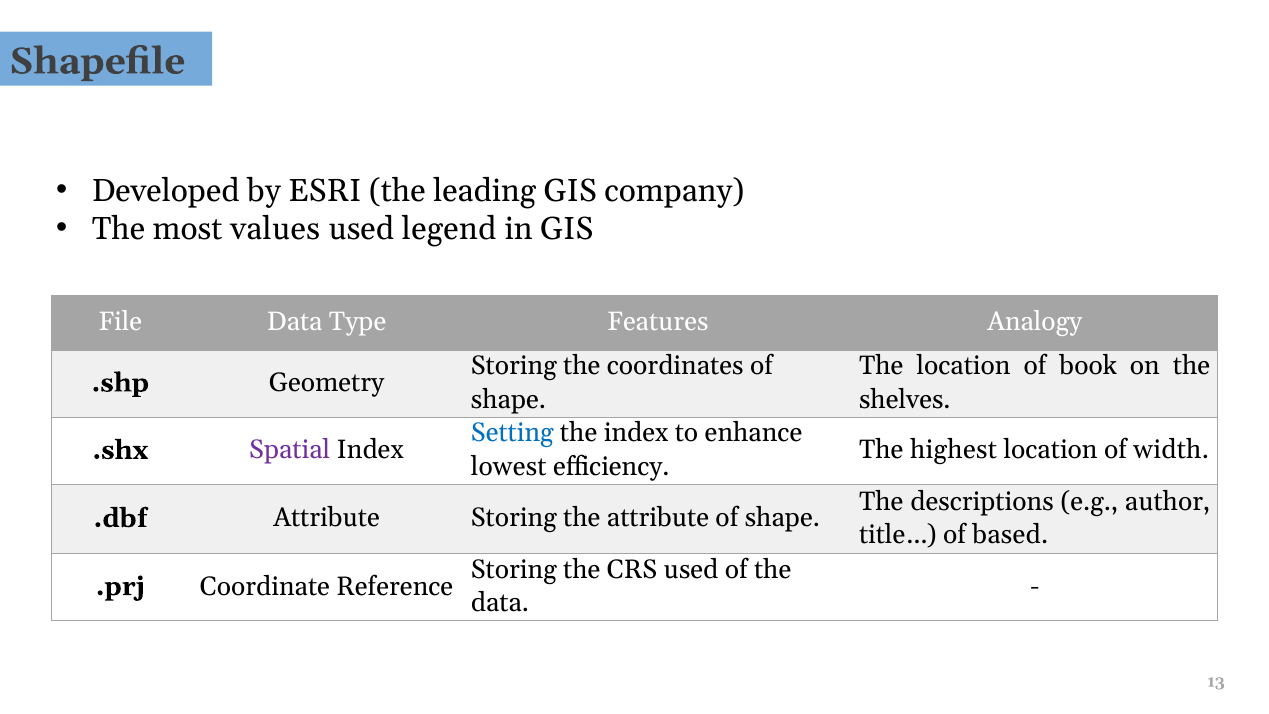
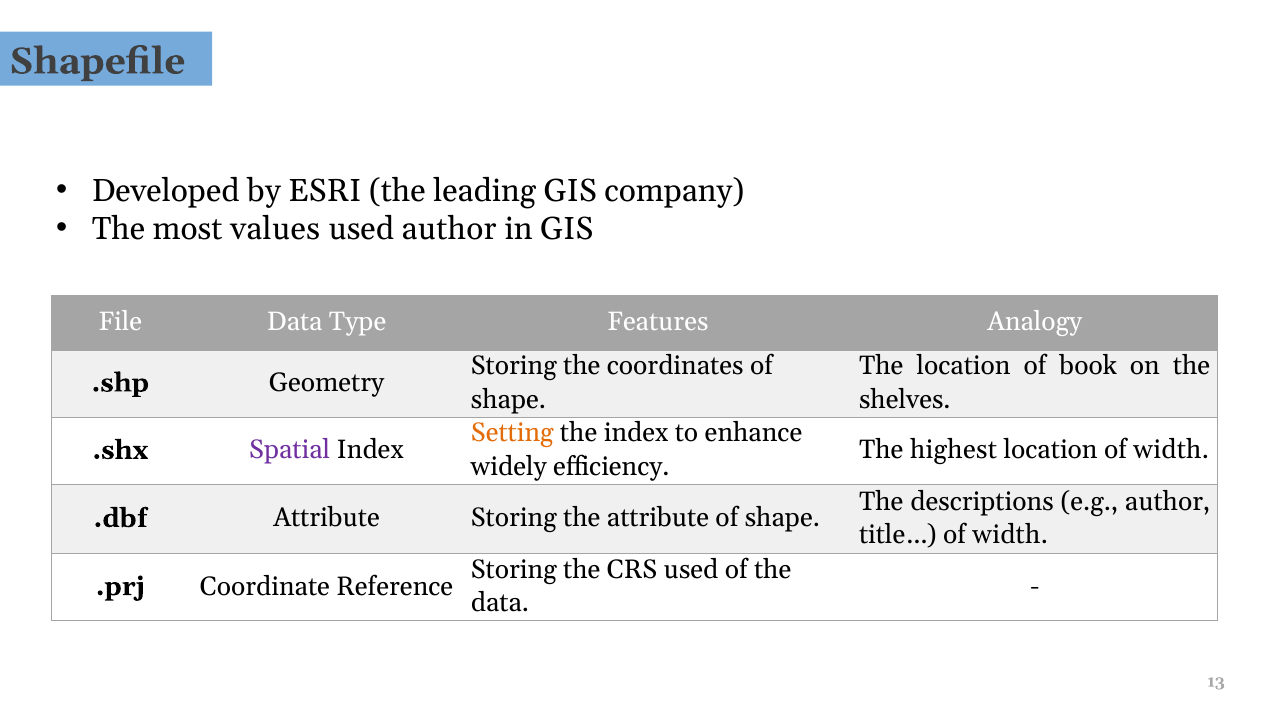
used legend: legend -> author
Setting colour: blue -> orange
lowest: lowest -> widely
title… of based: based -> width
